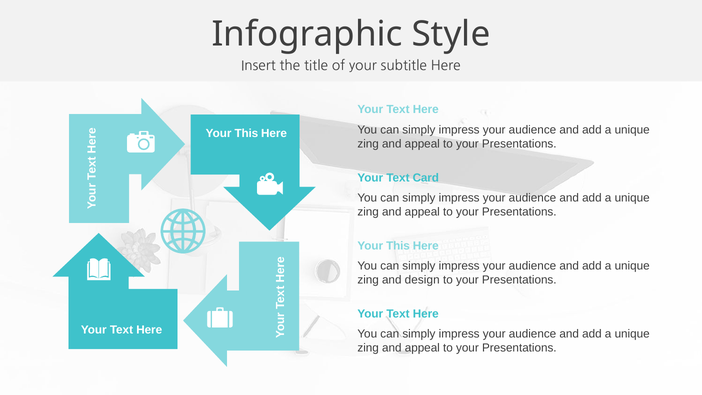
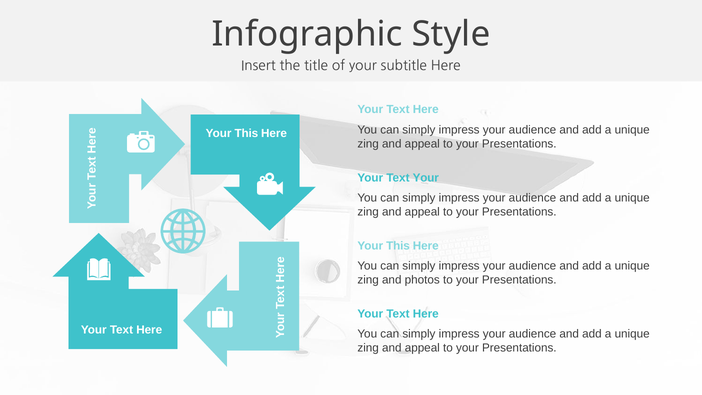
Text Card: Card -> Your
design: design -> photos
